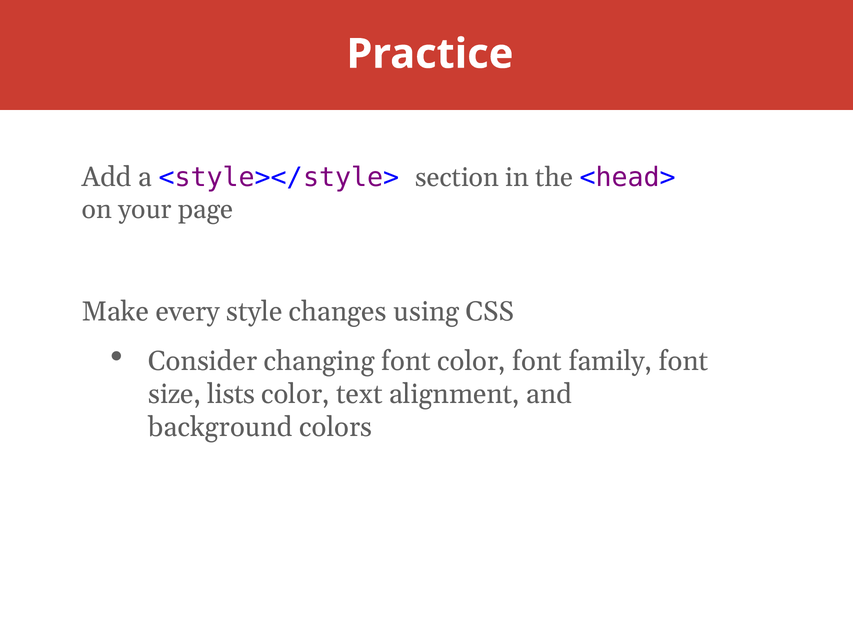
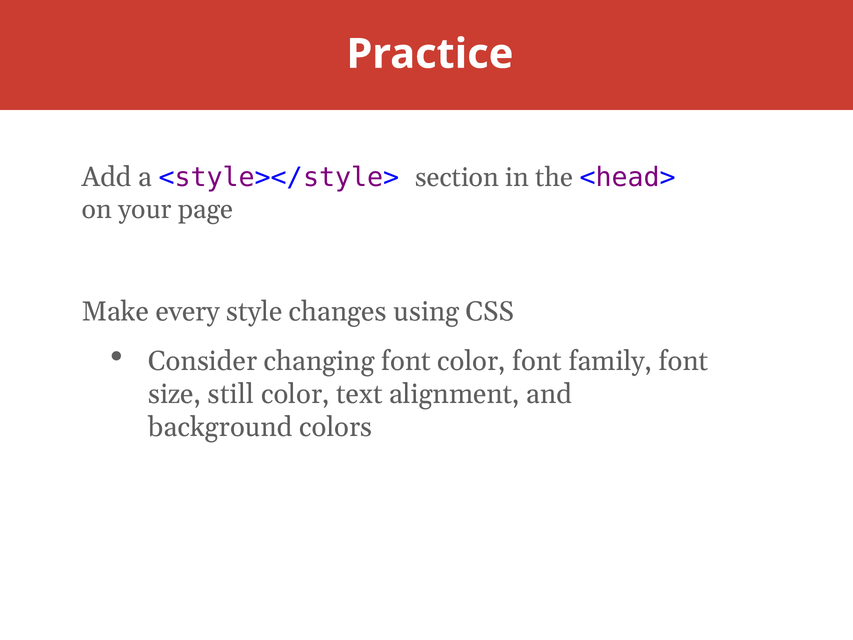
lists: lists -> still
